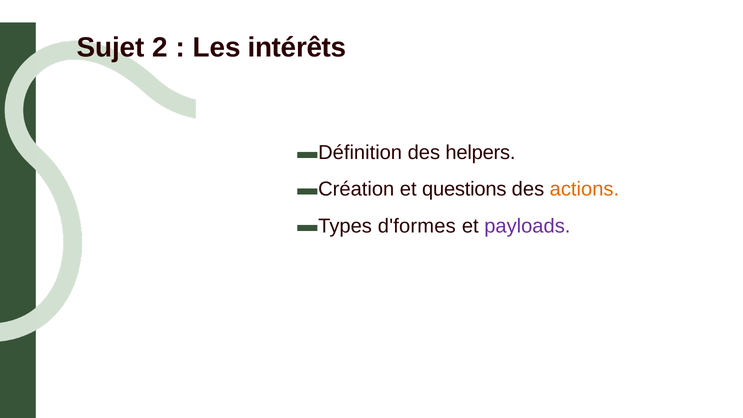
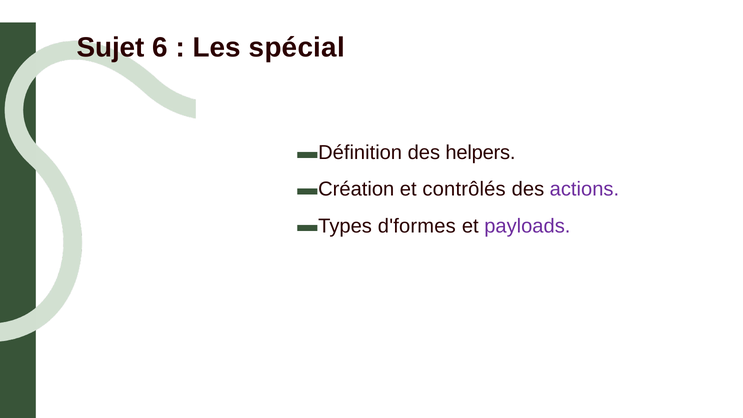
2: 2 -> 6
intérêts: intérêts -> spécial
questions: questions -> contrôlés
actions colour: orange -> purple
